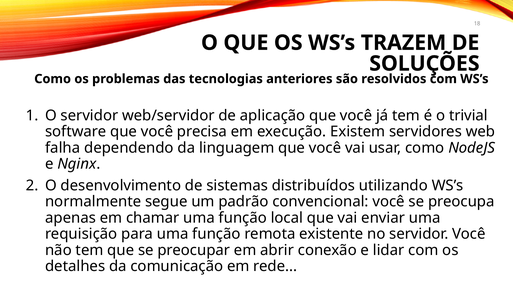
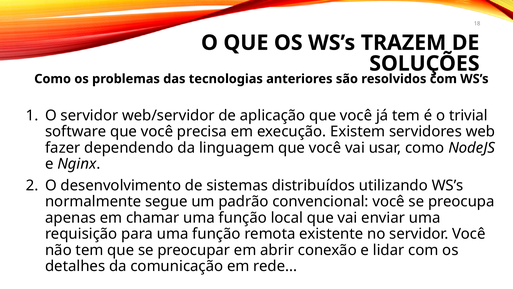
falha: falha -> fazer
